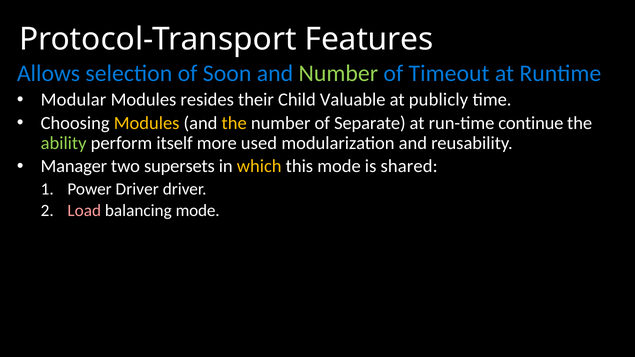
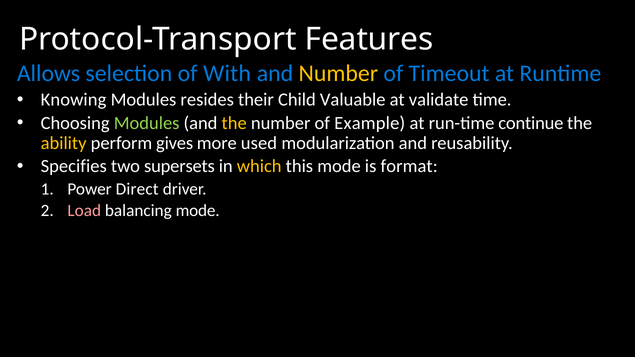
Soon: Soon -> With
Number at (338, 74) colour: light green -> yellow
Modular: Modular -> Knowing
publicly: publicly -> validate
Modules at (147, 123) colour: yellow -> light green
Separate: Separate -> Example
ability colour: light green -> yellow
itself: itself -> gives
Manager: Manager -> Specifies
shared: shared -> format
Power Driver: Driver -> Direct
